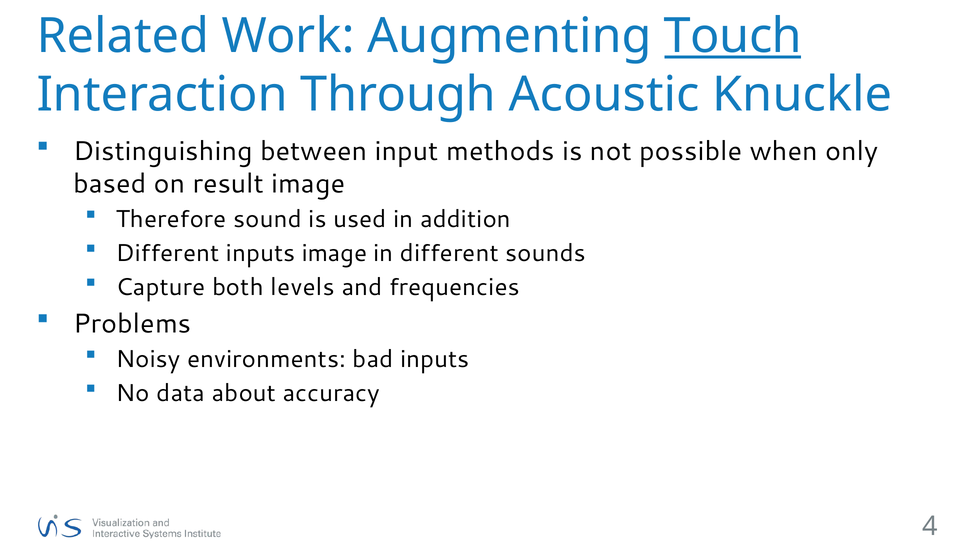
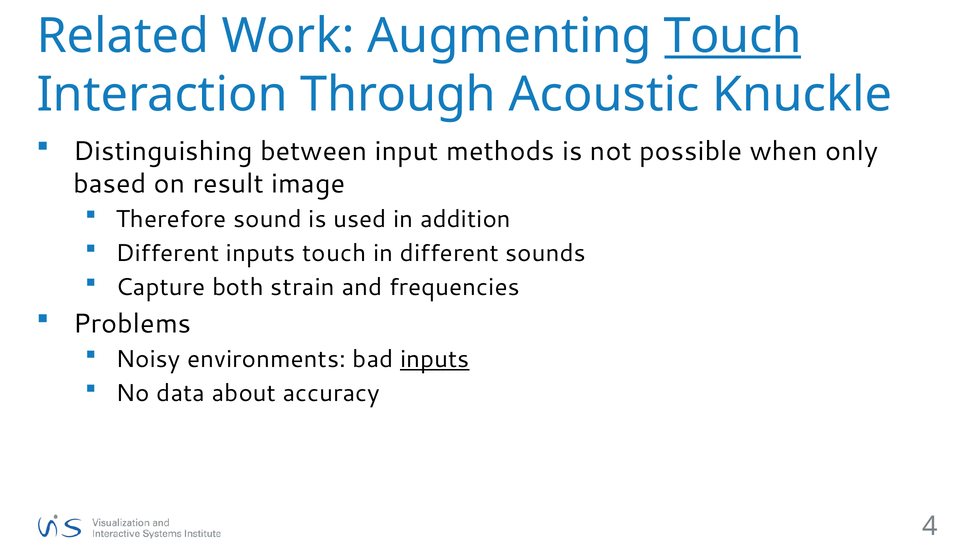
inputs image: image -> touch
levels: levels -> strain
inputs at (435, 359) underline: none -> present
